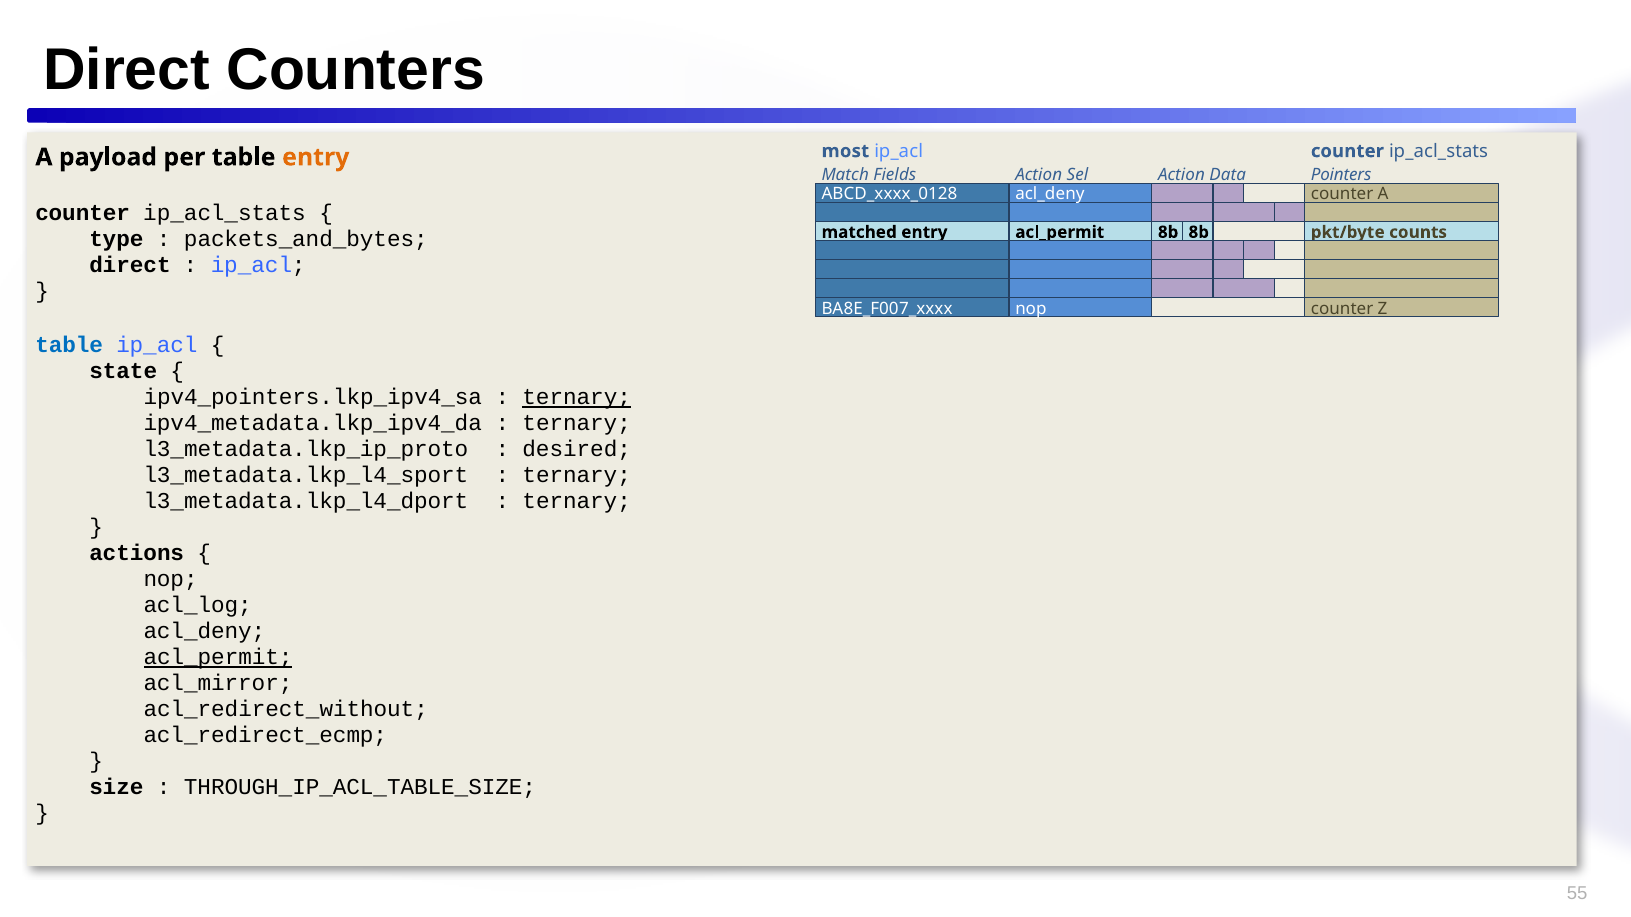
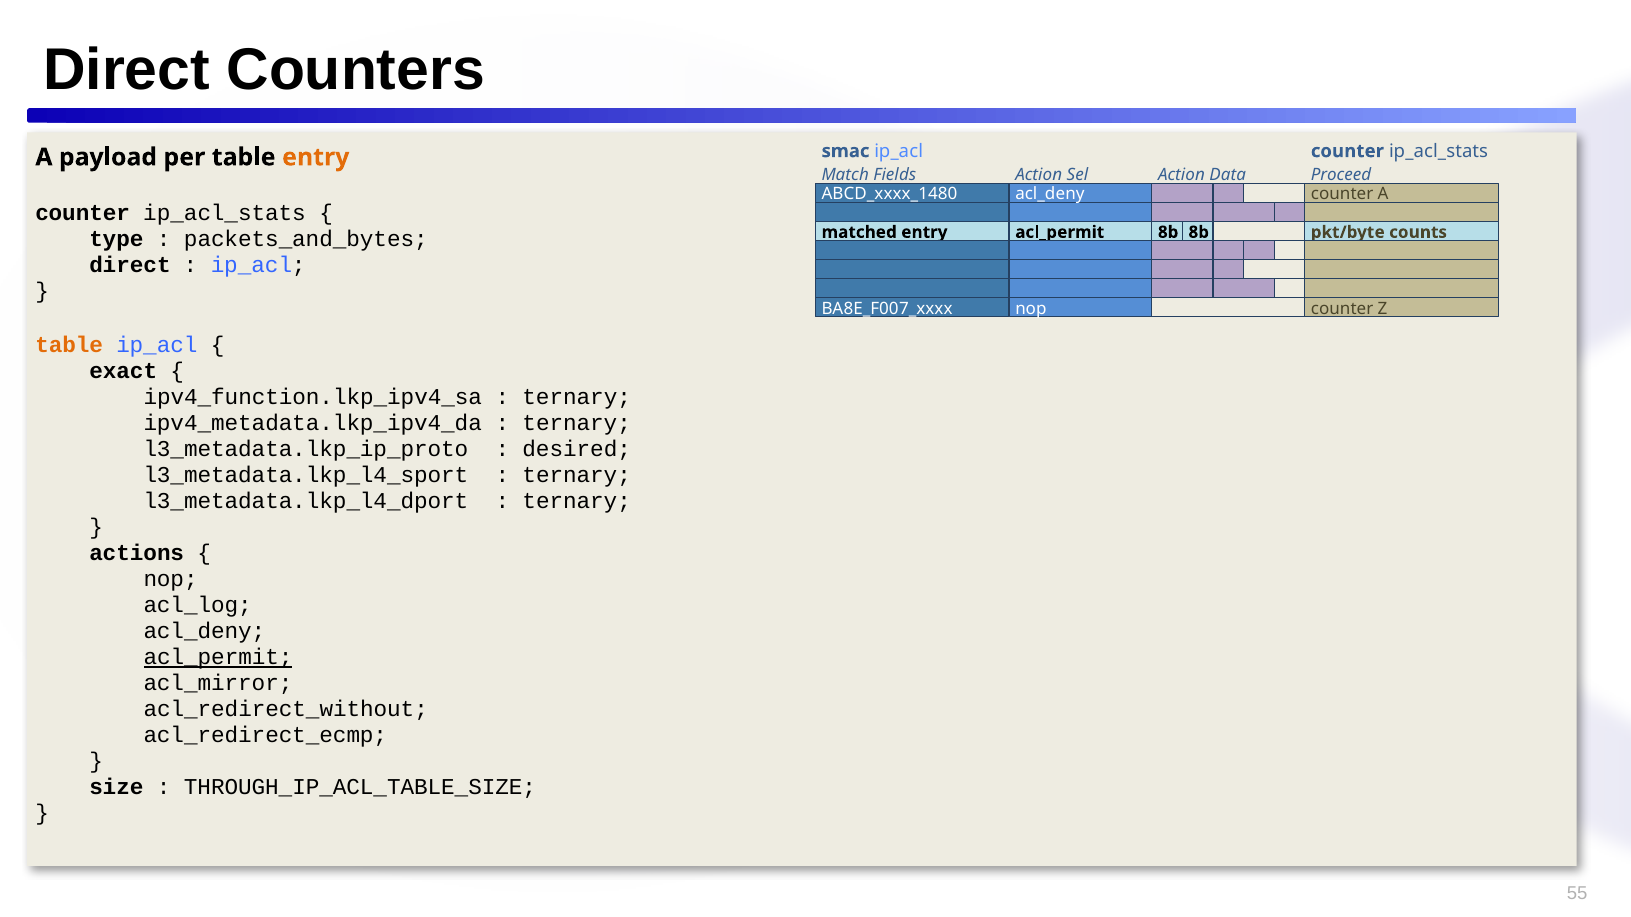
most: most -> smac
Pointers: Pointers -> Proceed
ABCD_xxxx_0128: ABCD_xxxx_0128 -> ABCD_xxxx_1480
table at (69, 346) colour: blue -> orange
state: state -> exact
ipv4_pointers.lkp_ipv4_sa: ipv4_pointers.lkp_ipv4_sa -> ipv4_function.lkp_ipv4_sa
ternary at (577, 398) underline: present -> none
